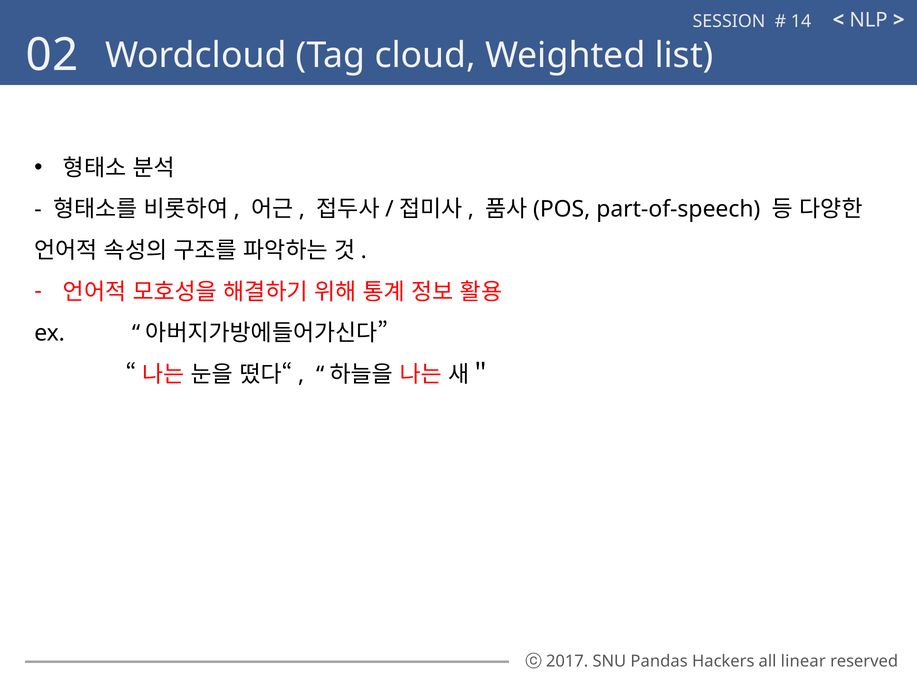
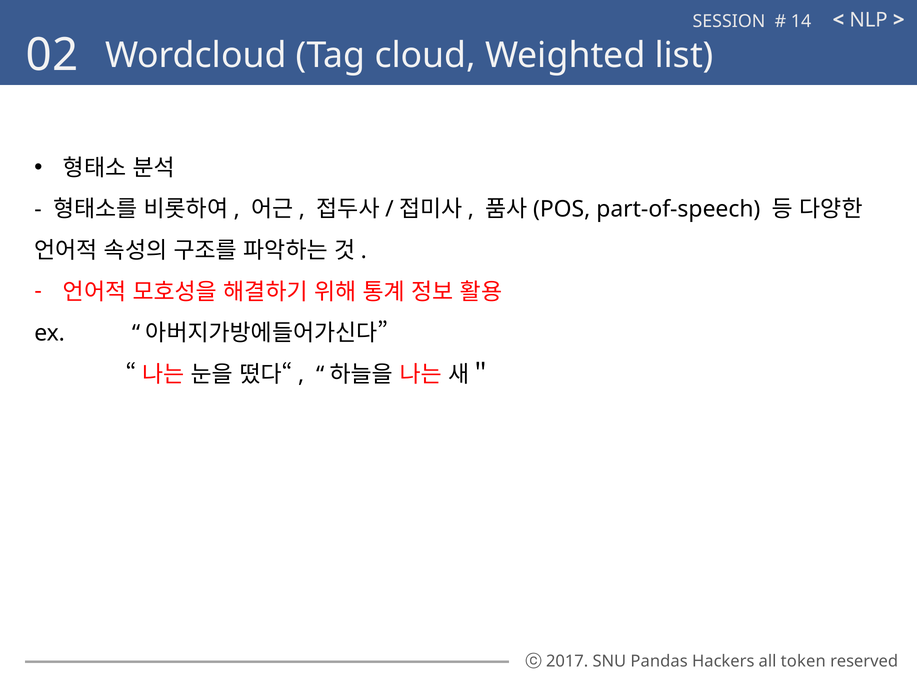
linear: linear -> token
